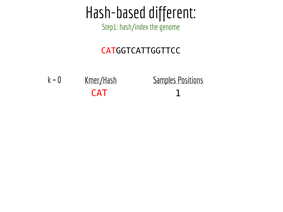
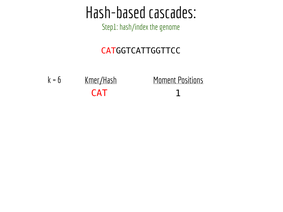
different: different -> cascades
0: 0 -> 6
Samples: Samples -> Moment
